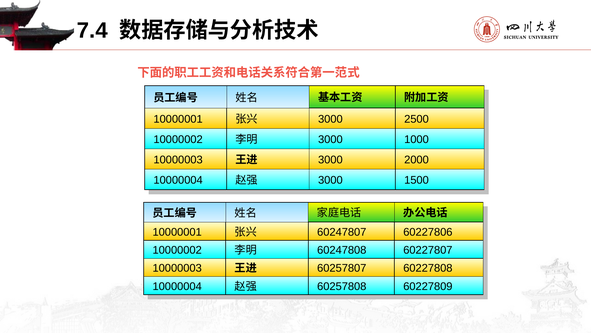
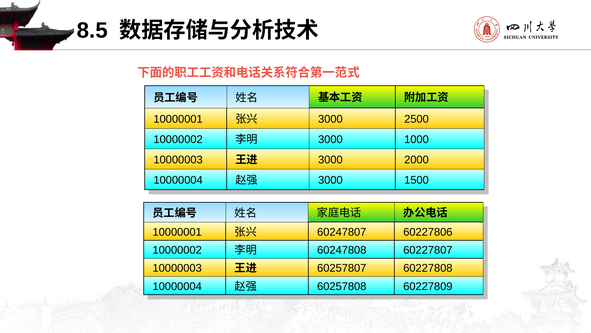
7.4: 7.4 -> 8.5
